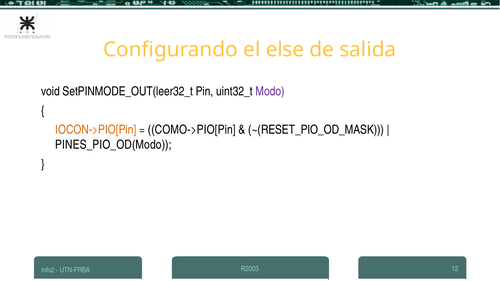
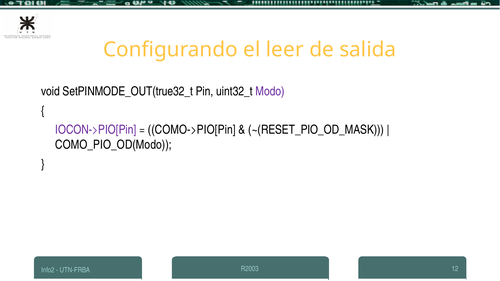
else: else -> leer
SetPINMODE_OUT(leer32_t: SetPINMODE_OUT(leer32_t -> SetPINMODE_OUT(true32_t
IOCON->PIO[Pin colour: orange -> purple
PINES_PIO_OD(Modo: PINES_PIO_OD(Modo -> COMO_PIO_OD(Modo
